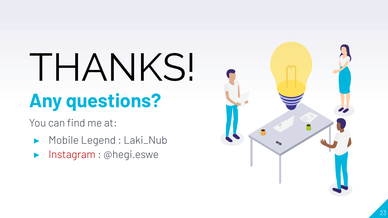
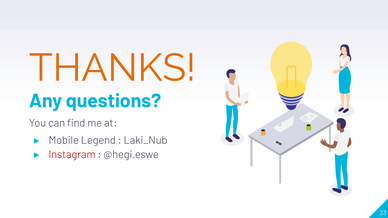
THANKS colour: black -> orange
